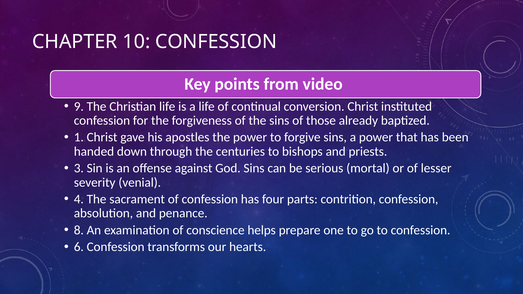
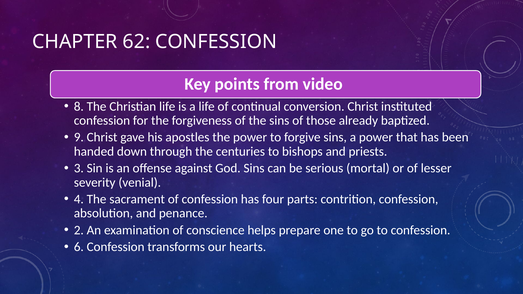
10: 10 -> 62
9: 9 -> 8
1: 1 -> 9
8: 8 -> 2
